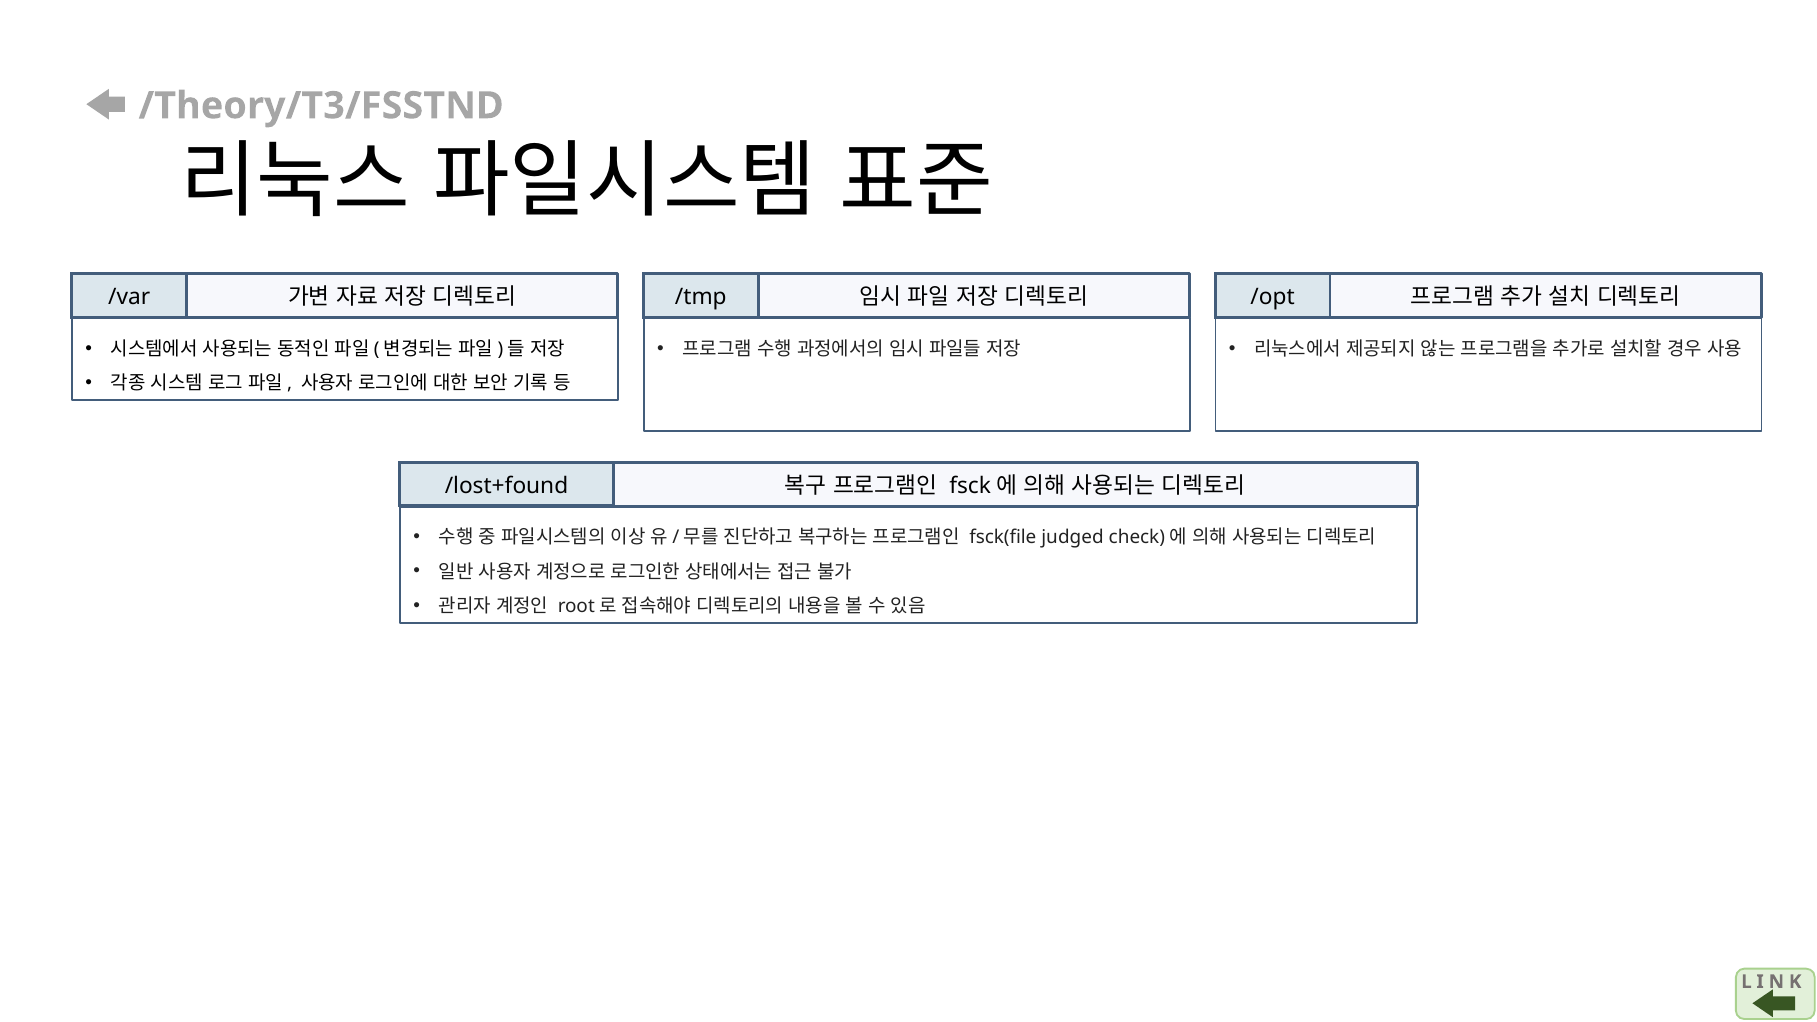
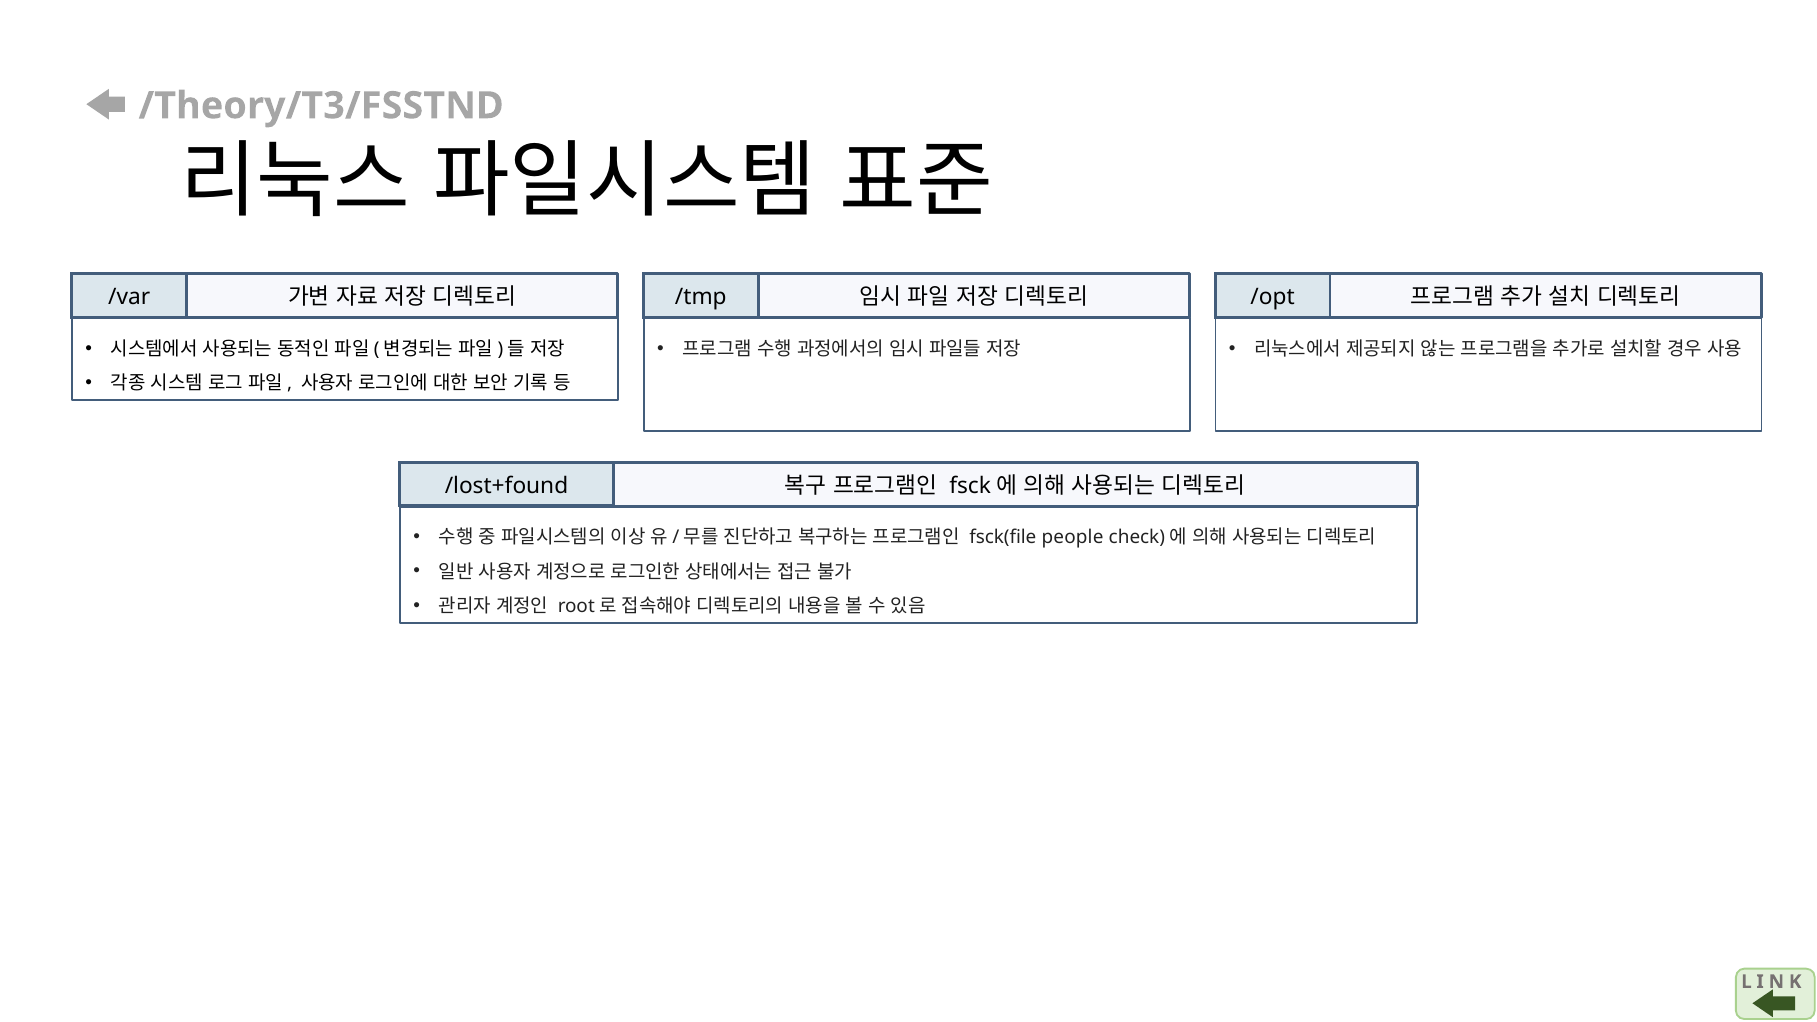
judged: judged -> people
